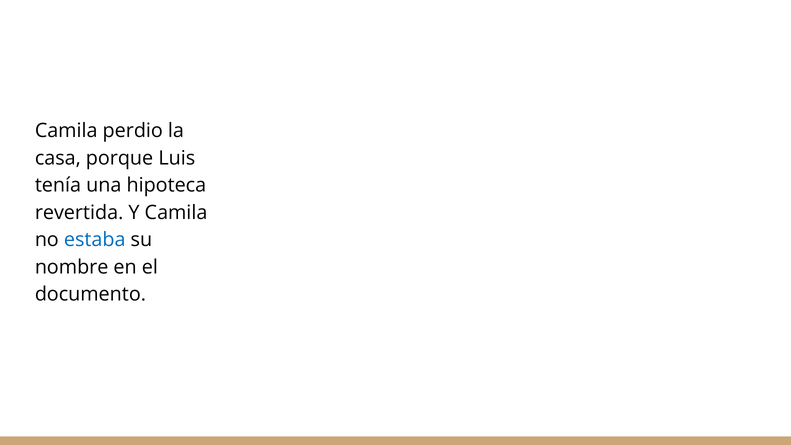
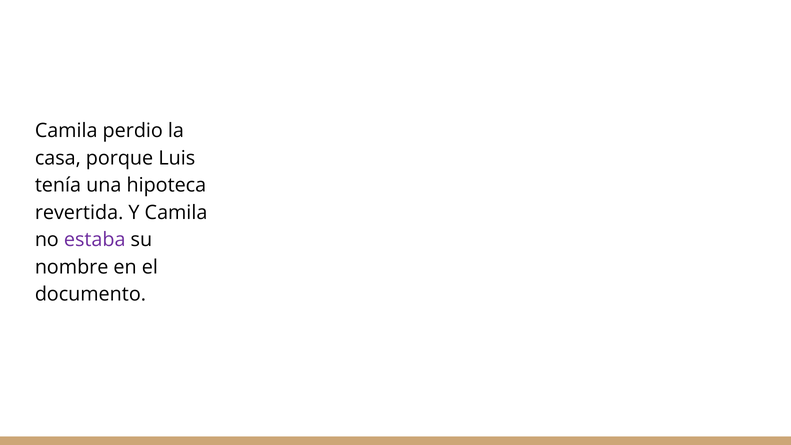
estaba colour: blue -> purple
